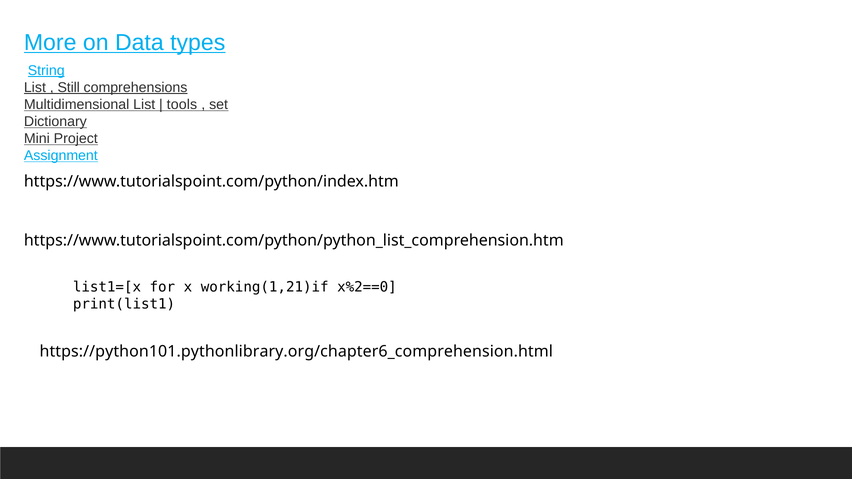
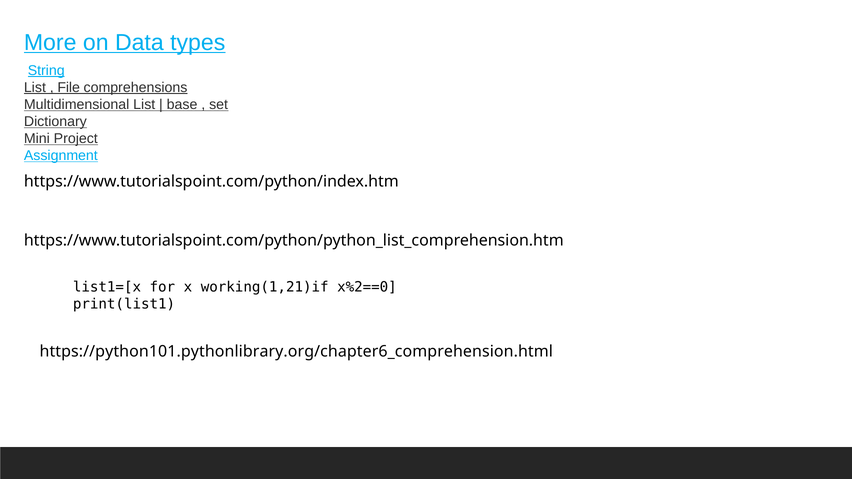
Still: Still -> File
tools: tools -> base
